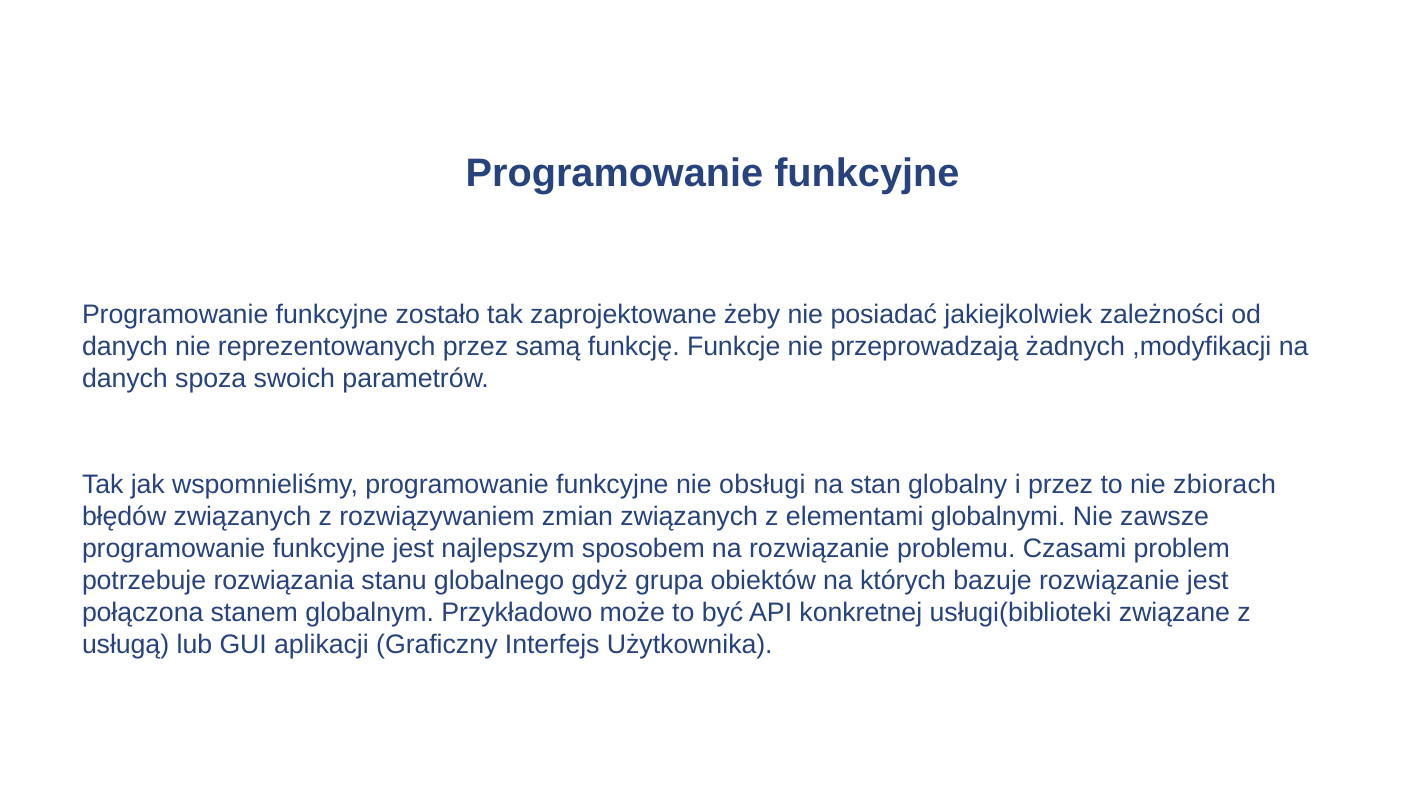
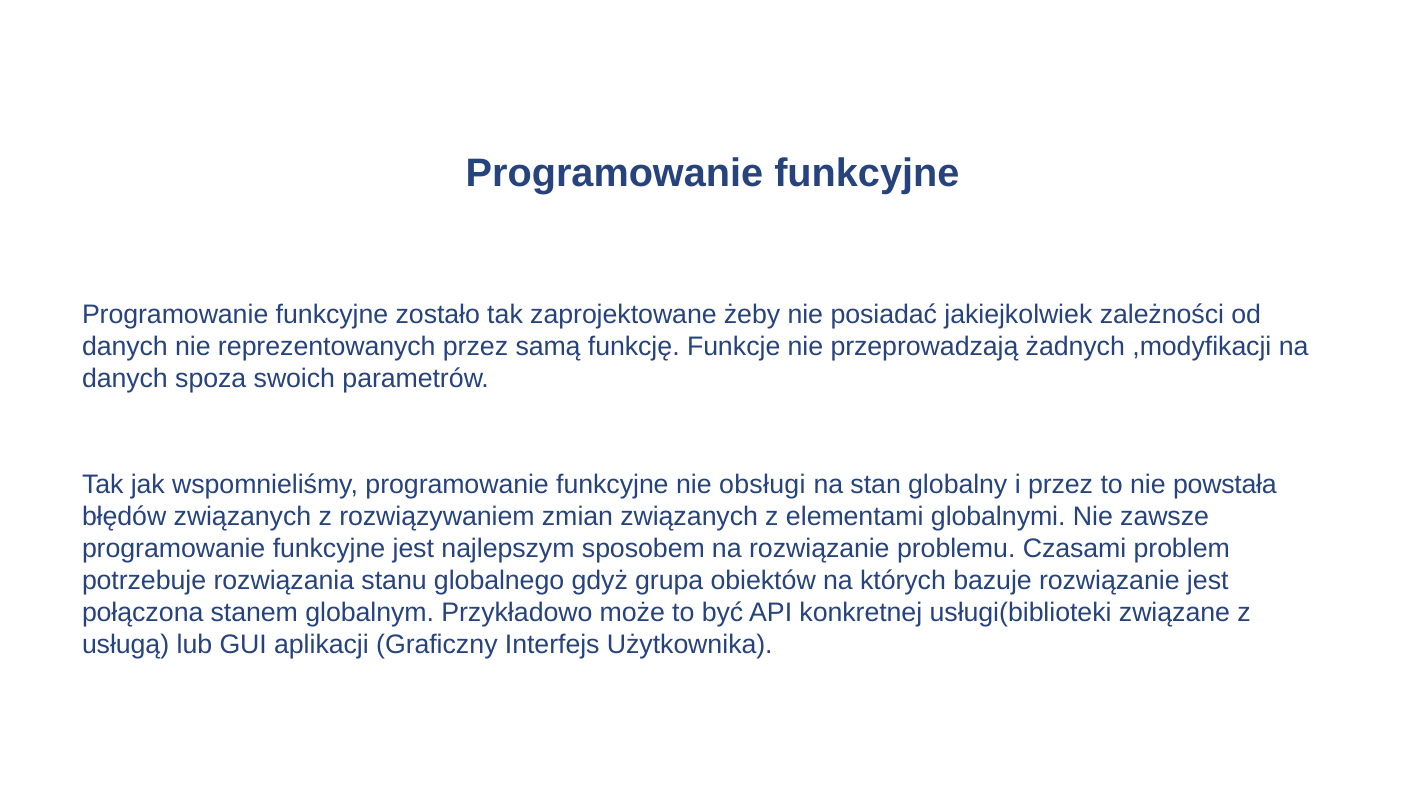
zbiorach: zbiorach -> powstała
